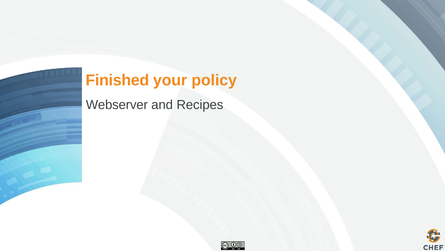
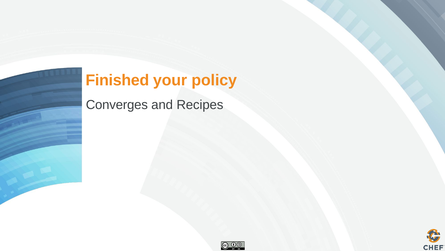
Webserver: Webserver -> Converges
